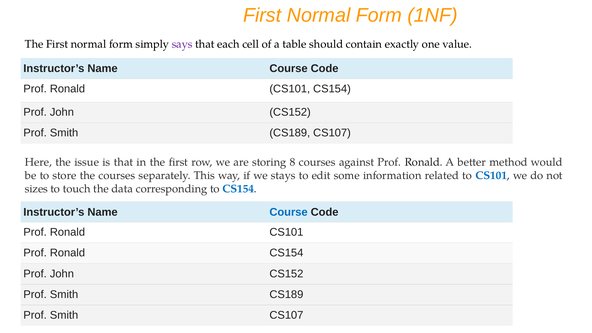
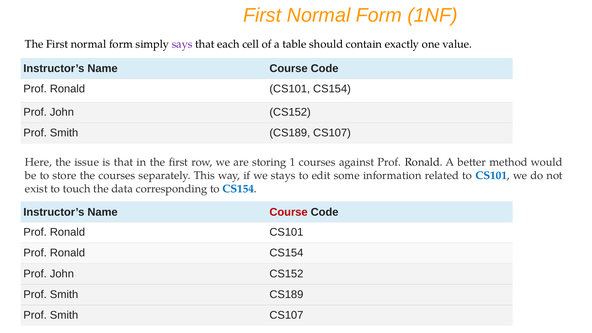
8: 8 -> 1
sizes: sizes -> exist
Course at (289, 212) colour: blue -> red
